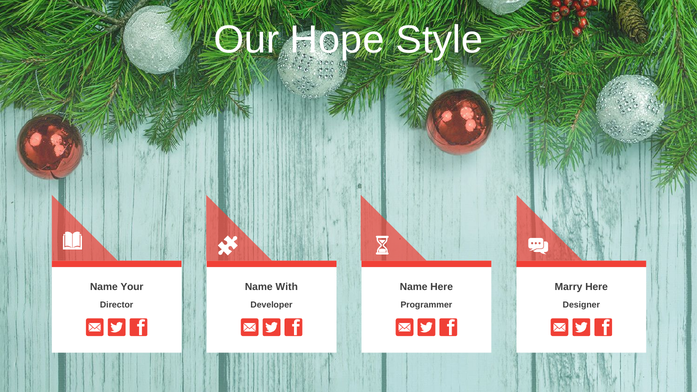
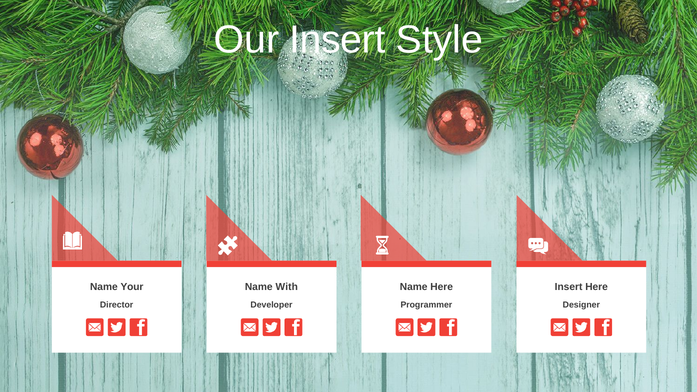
Our Hope: Hope -> Insert
Marry at (569, 287): Marry -> Insert
